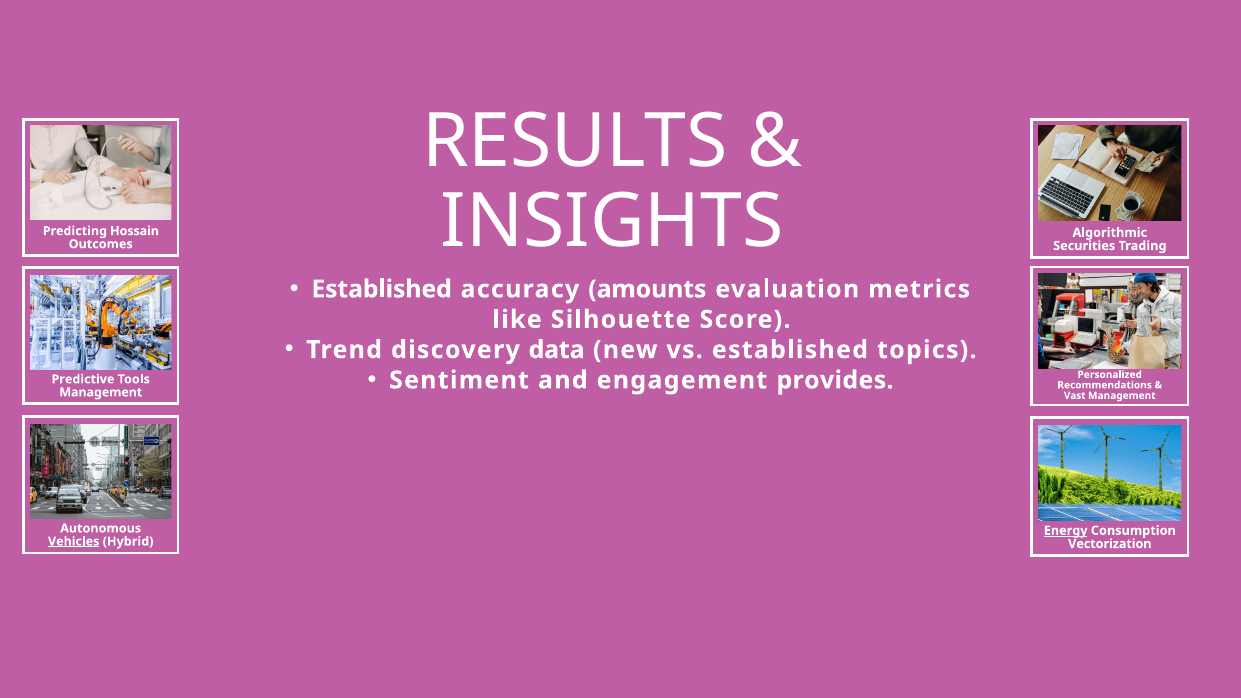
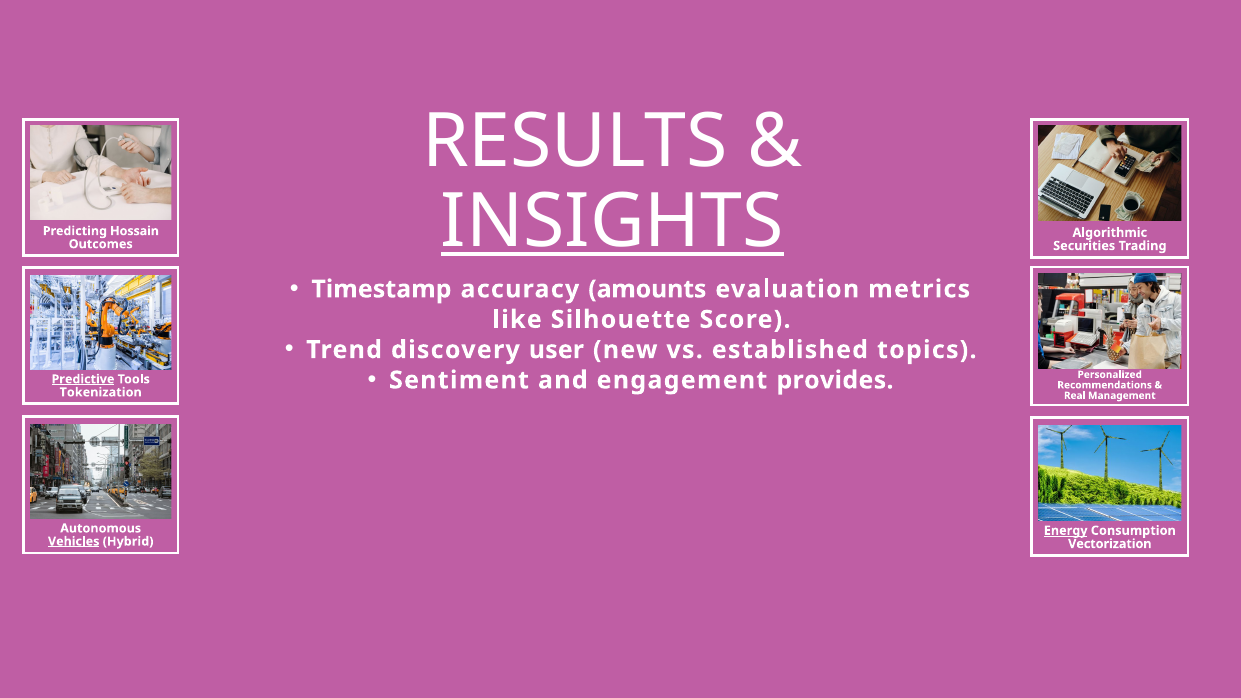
INSIGHTS underline: none -> present
Established at (382, 289): Established -> Timestamp
data: data -> user
Predictive underline: none -> present
Management at (101, 392): Management -> Tokenization
Vast: Vast -> Real
